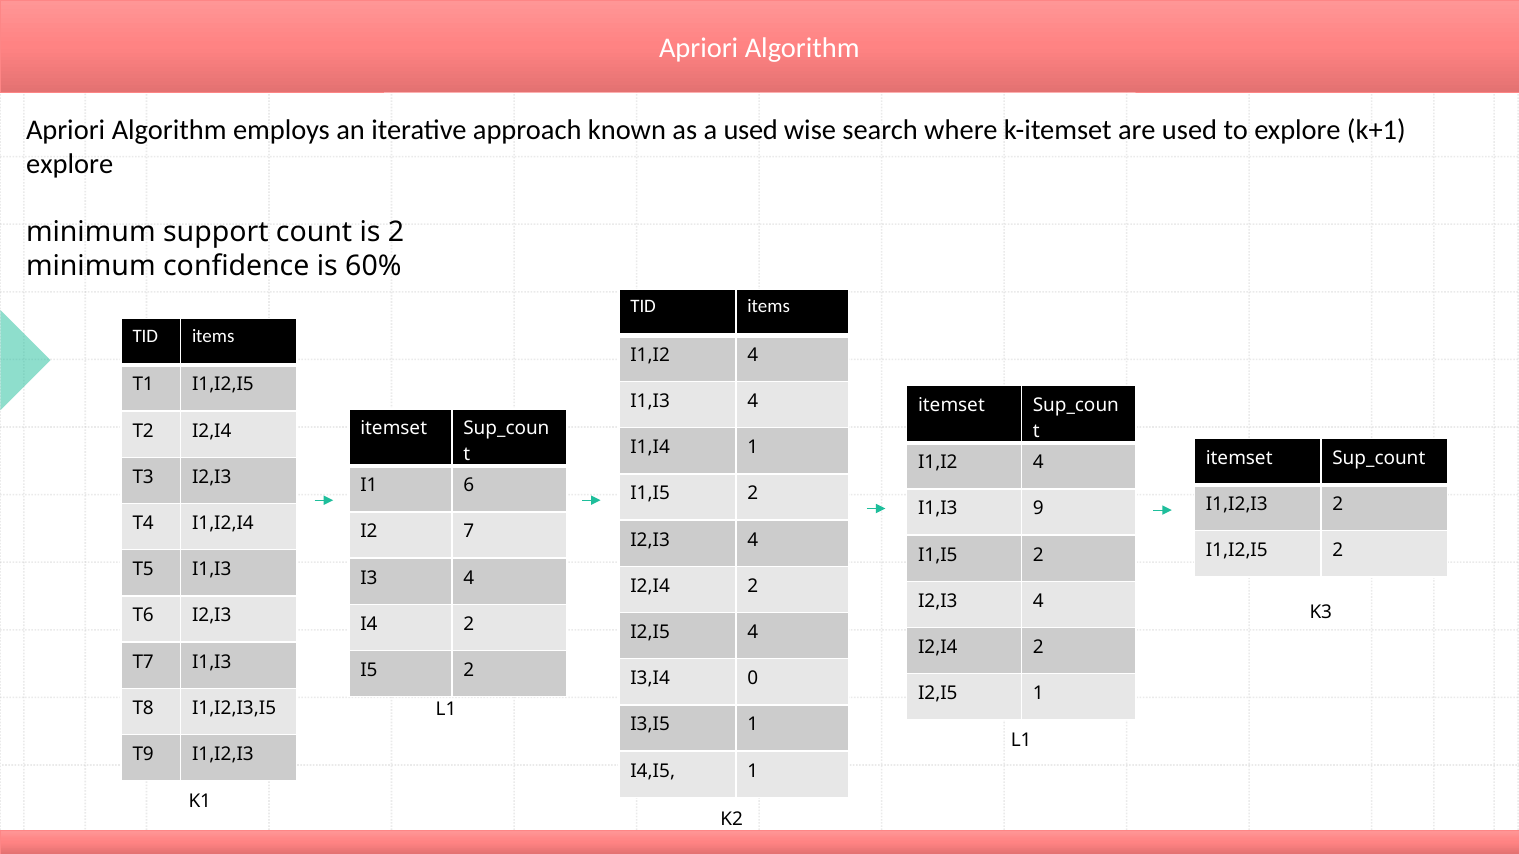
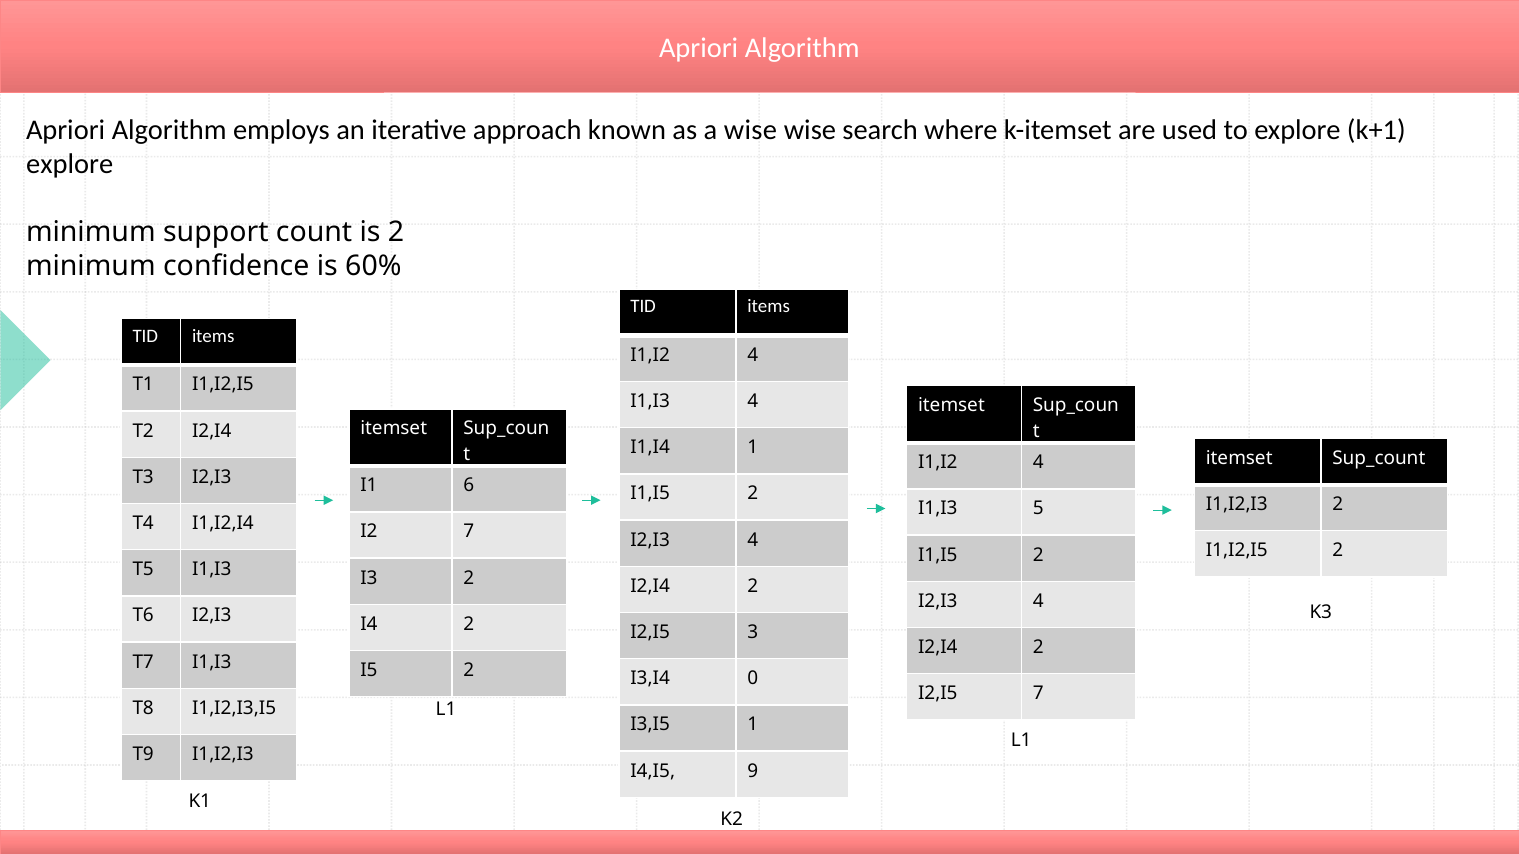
a used: used -> wise
9: 9 -> 5
I3 4: 4 -> 2
I2,I5 4: 4 -> 3
I2,I5 1: 1 -> 7
I4,I5 1: 1 -> 9
